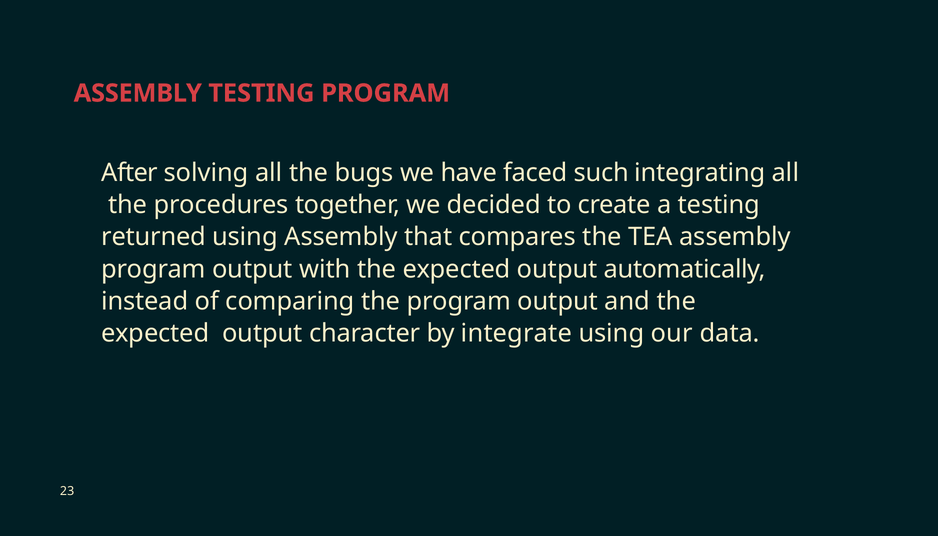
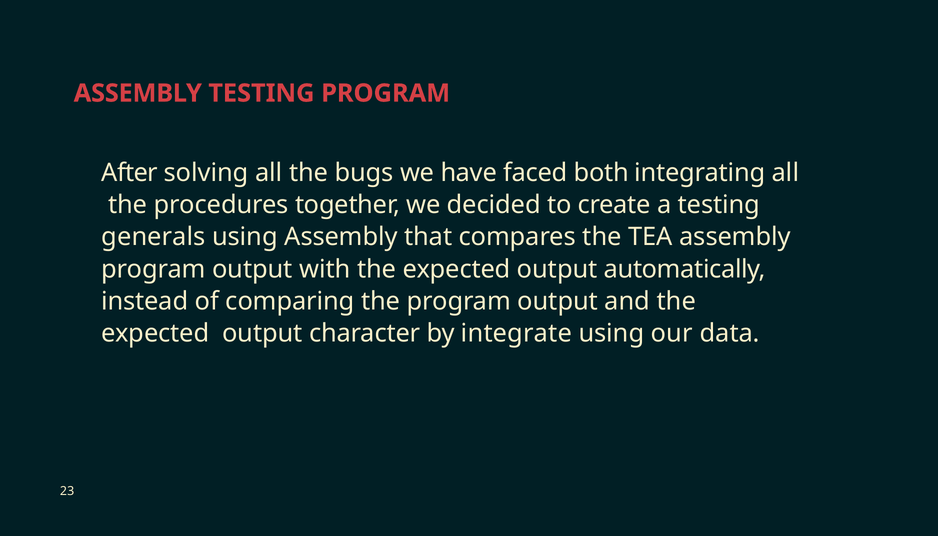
such: such -> both
returned: returned -> generals
